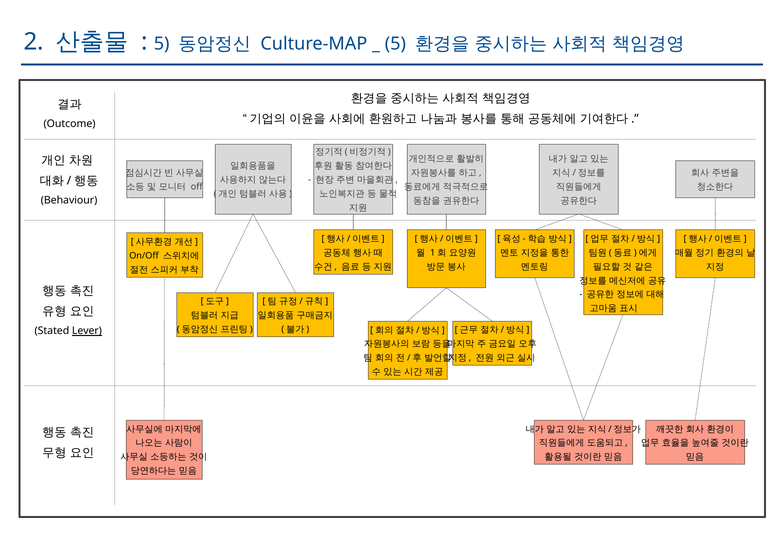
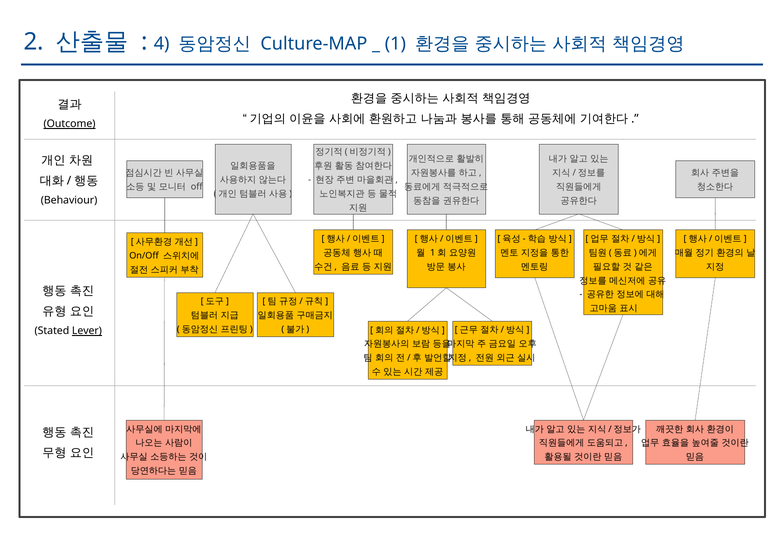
5 at (162, 44): 5 -> 4
5 at (395, 44): 5 -> 1
Outcome underline: none -> present
